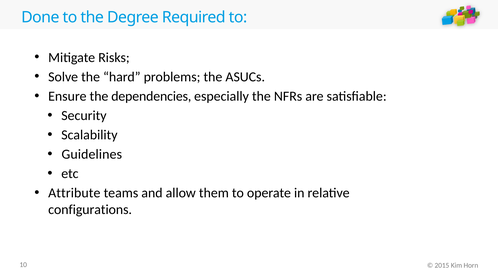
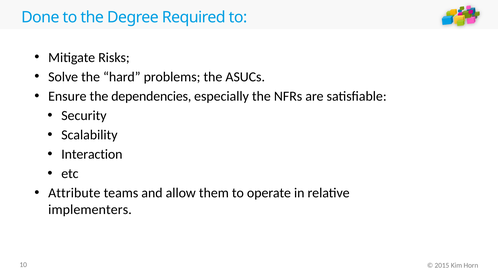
Guidelines: Guidelines -> Interaction
configurations: configurations -> implementers
